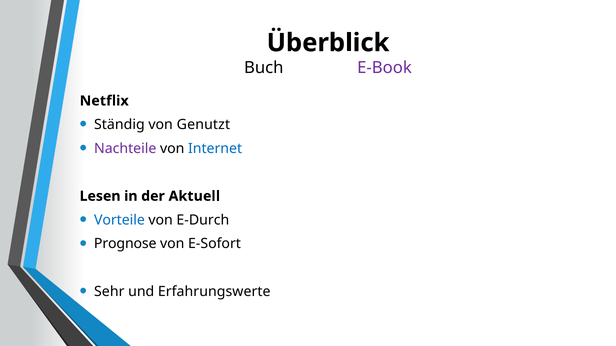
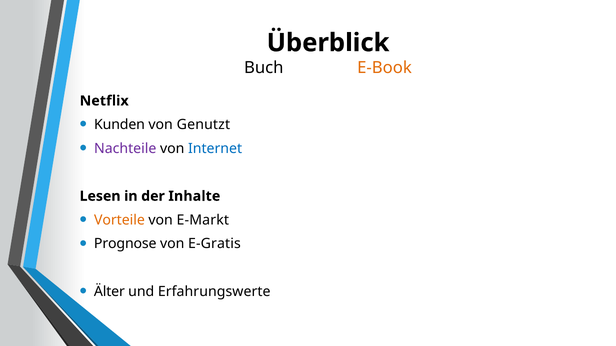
E-Book colour: purple -> orange
Ständig: Ständig -> Kunden
Aktuell: Aktuell -> Inhalte
Vorteile colour: blue -> orange
E-Durch: E-Durch -> E-Markt
E-Sofort: E-Sofort -> E-Gratis
Sehr: Sehr -> Älter
